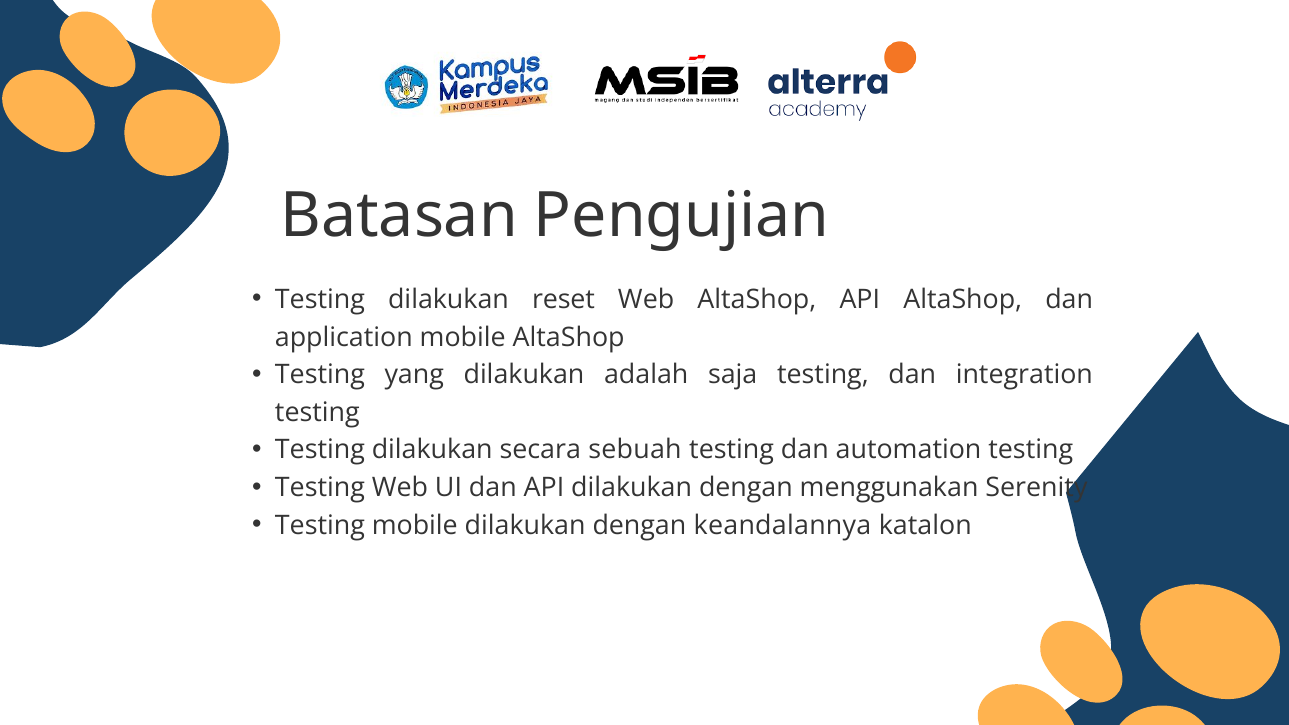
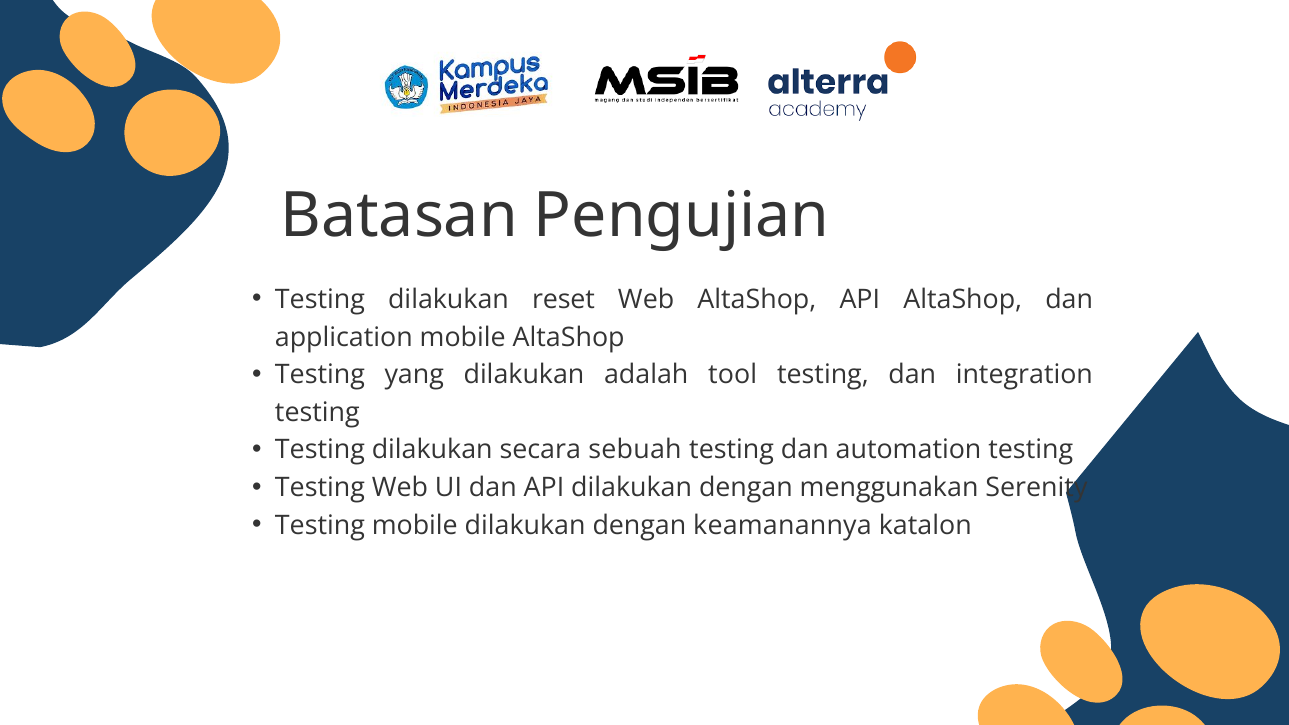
saja: saja -> tool
keandalannya: keandalannya -> keamanannya
